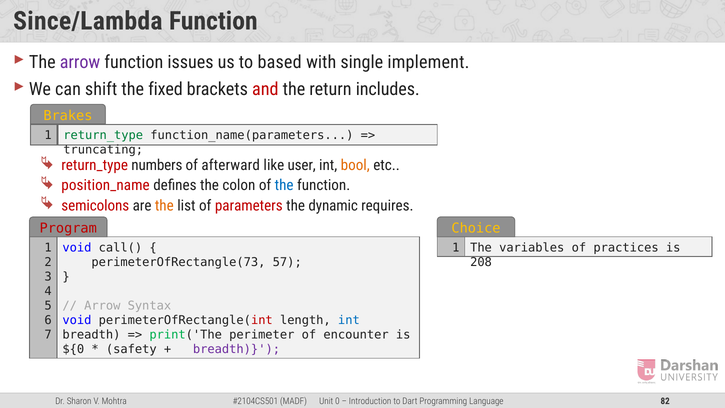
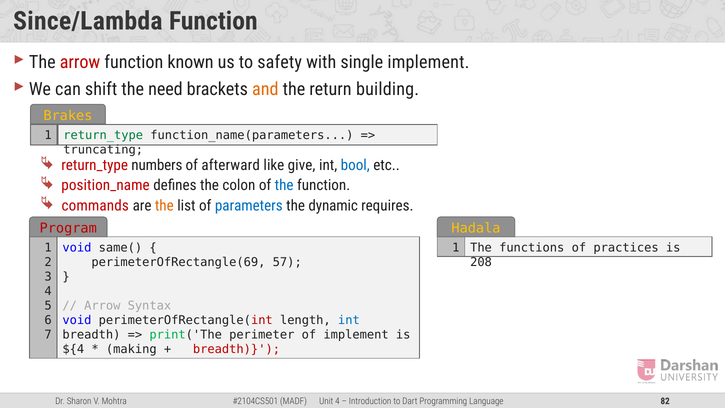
arrow at (80, 62) colour: purple -> red
issues: issues -> known
based: based -> safety
fixed: fixed -> need
and colour: red -> orange
includes: includes -> building
user: user -> give
bool colour: orange -> blue
semicolons: semicolons -> commands
parameters colour: red -> blue
Choice: Choice -> Hadala
variables: variables -> functions
call(: call( -> same(
perimeterOfRectangle(73: perimeterOfRectangle(73 -> perimeterOfRectangle(69
of encounter: encounter -> implement
${0: ${0 -> ${4
safety: safety -> making
breadth at (236, 349) colour: purple -> red
0 at (337, 401): 0 -> 4
